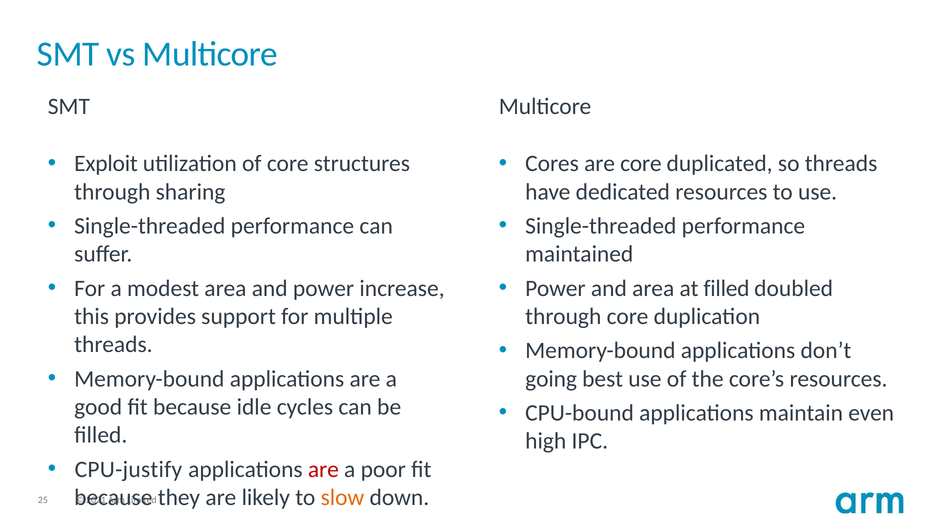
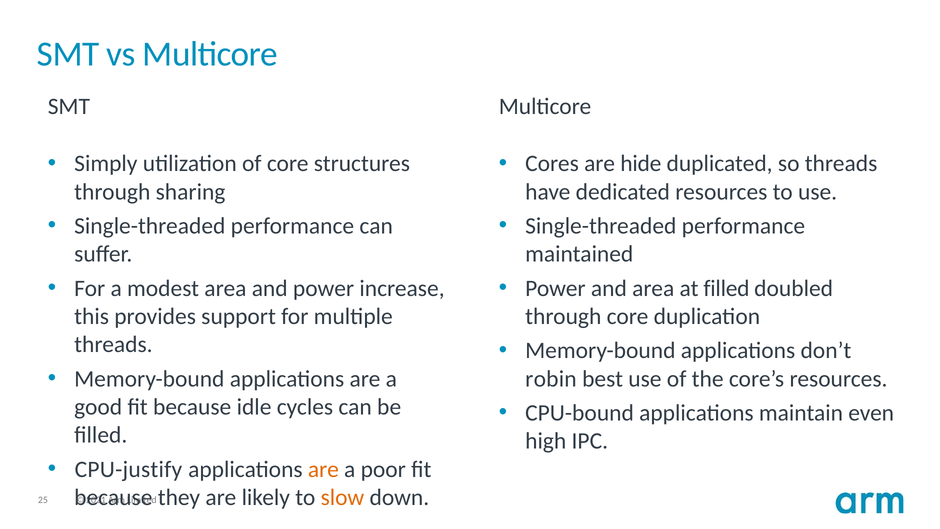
Exploit: Exploit -> Simply
are core: core -> hide
going: going -> robin
are at (323, 469) colour: red -> orange
